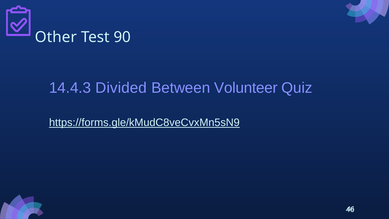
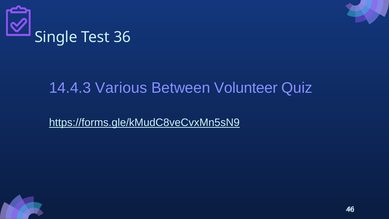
Other: Other -> Single
90: 90 -> 36
Divided: Divided -> Various
